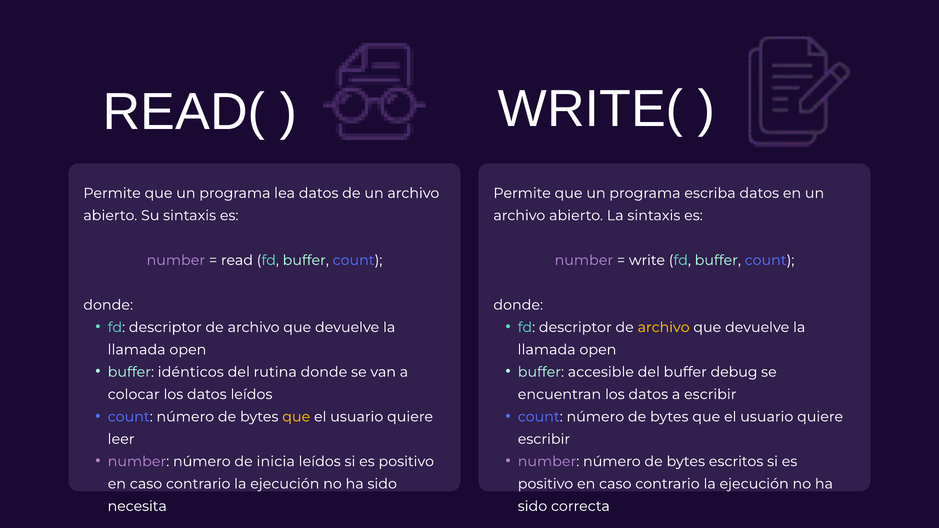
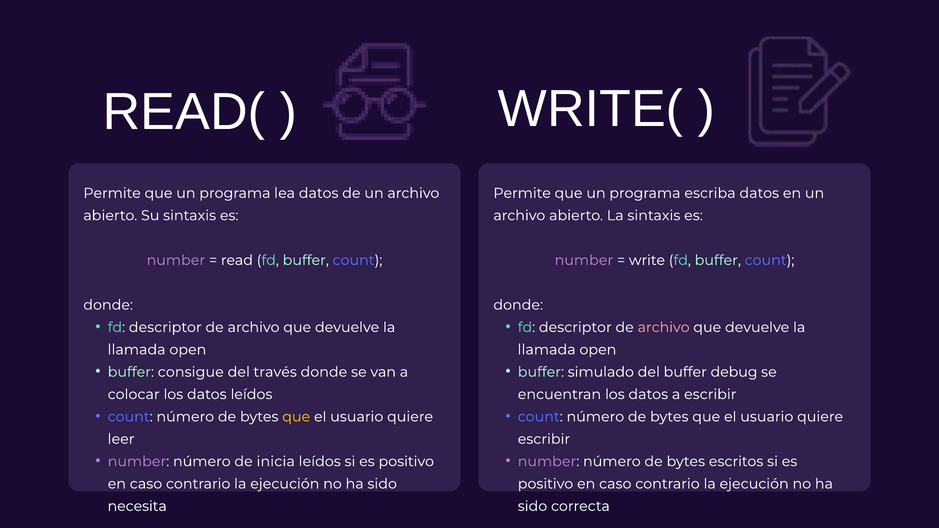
archivo at (664, 327) colour: yellow -> pink
idénticos: idénticos -> consigue
rutina: rutina -> través
accesible: accesible -> simulado
